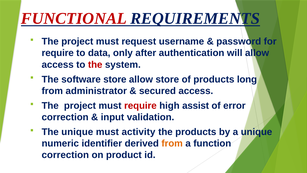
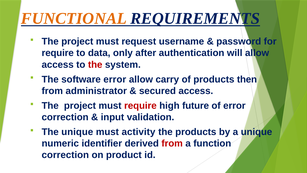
FUNCTIONAL colour: red -> orange
software store: store -> error
allow store: store -> carry
long: long -> then
assist: assist -> future
from at (172, 143) colour: orange -> red
